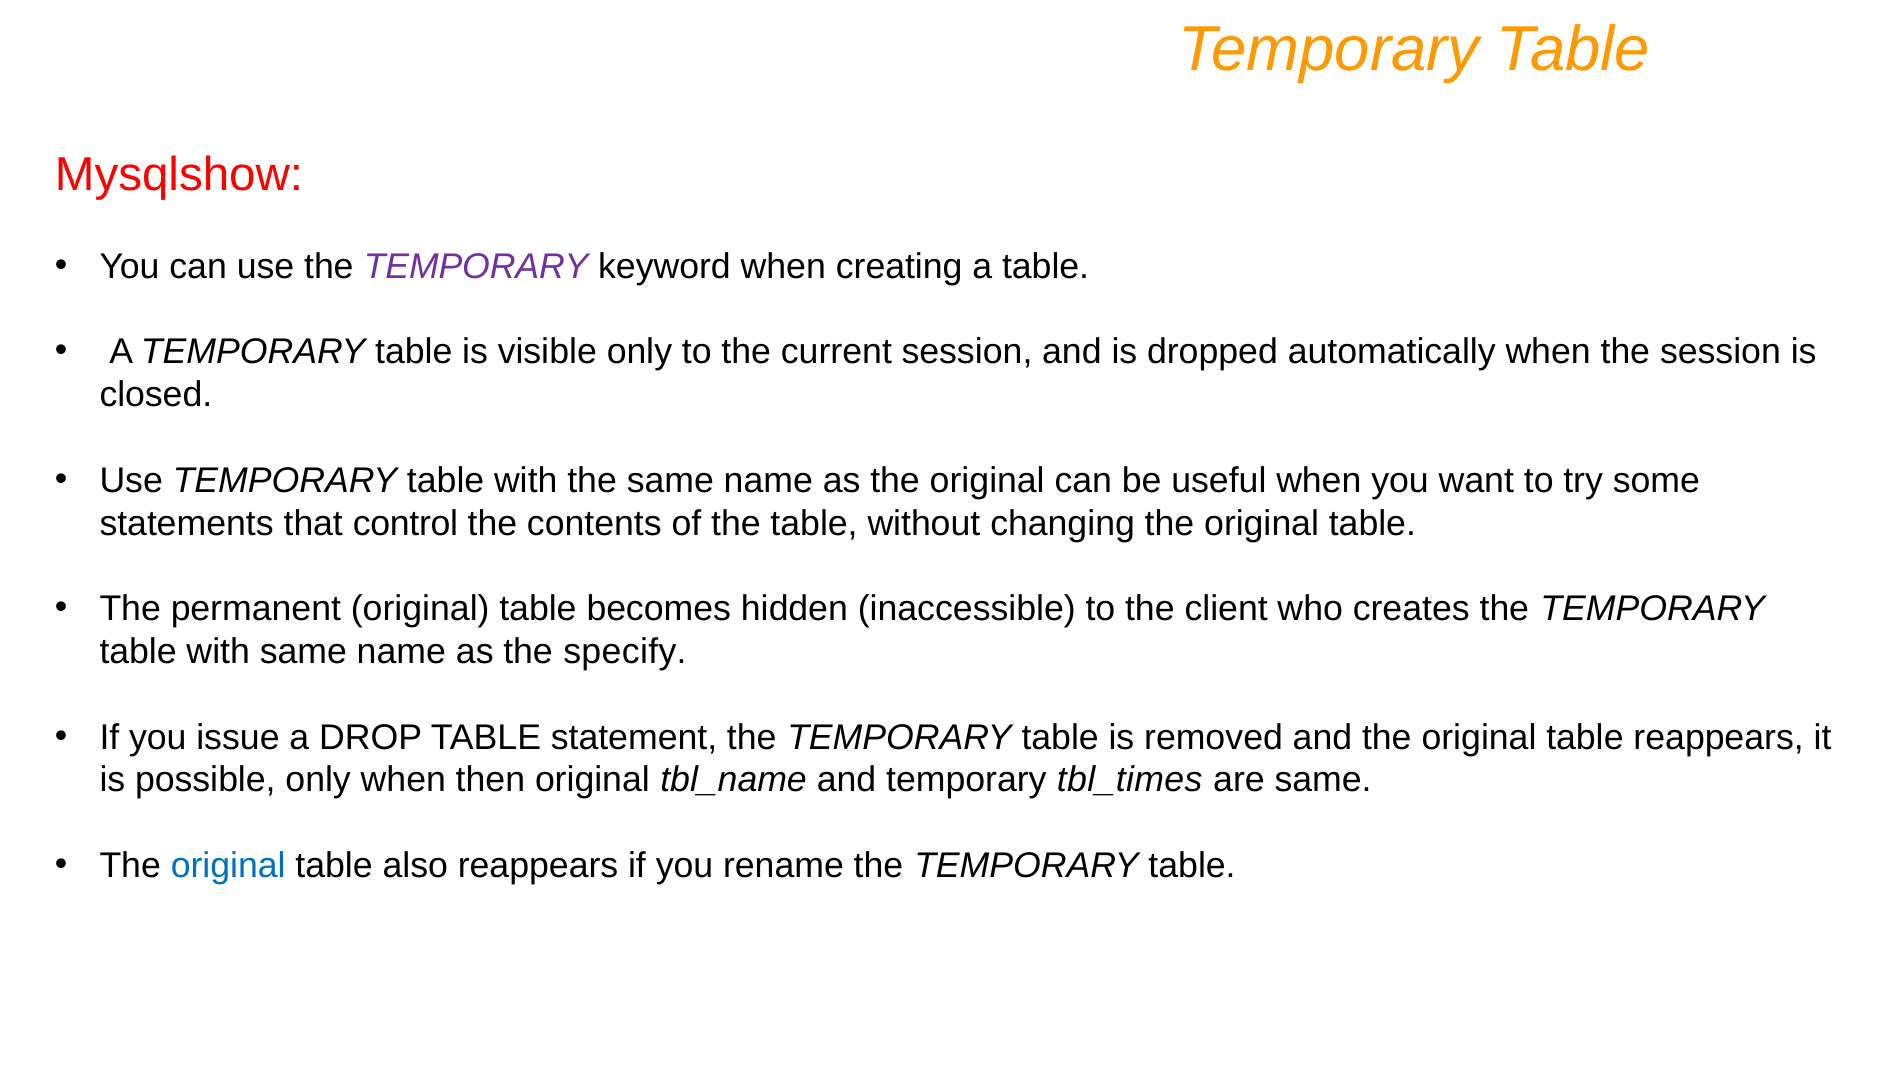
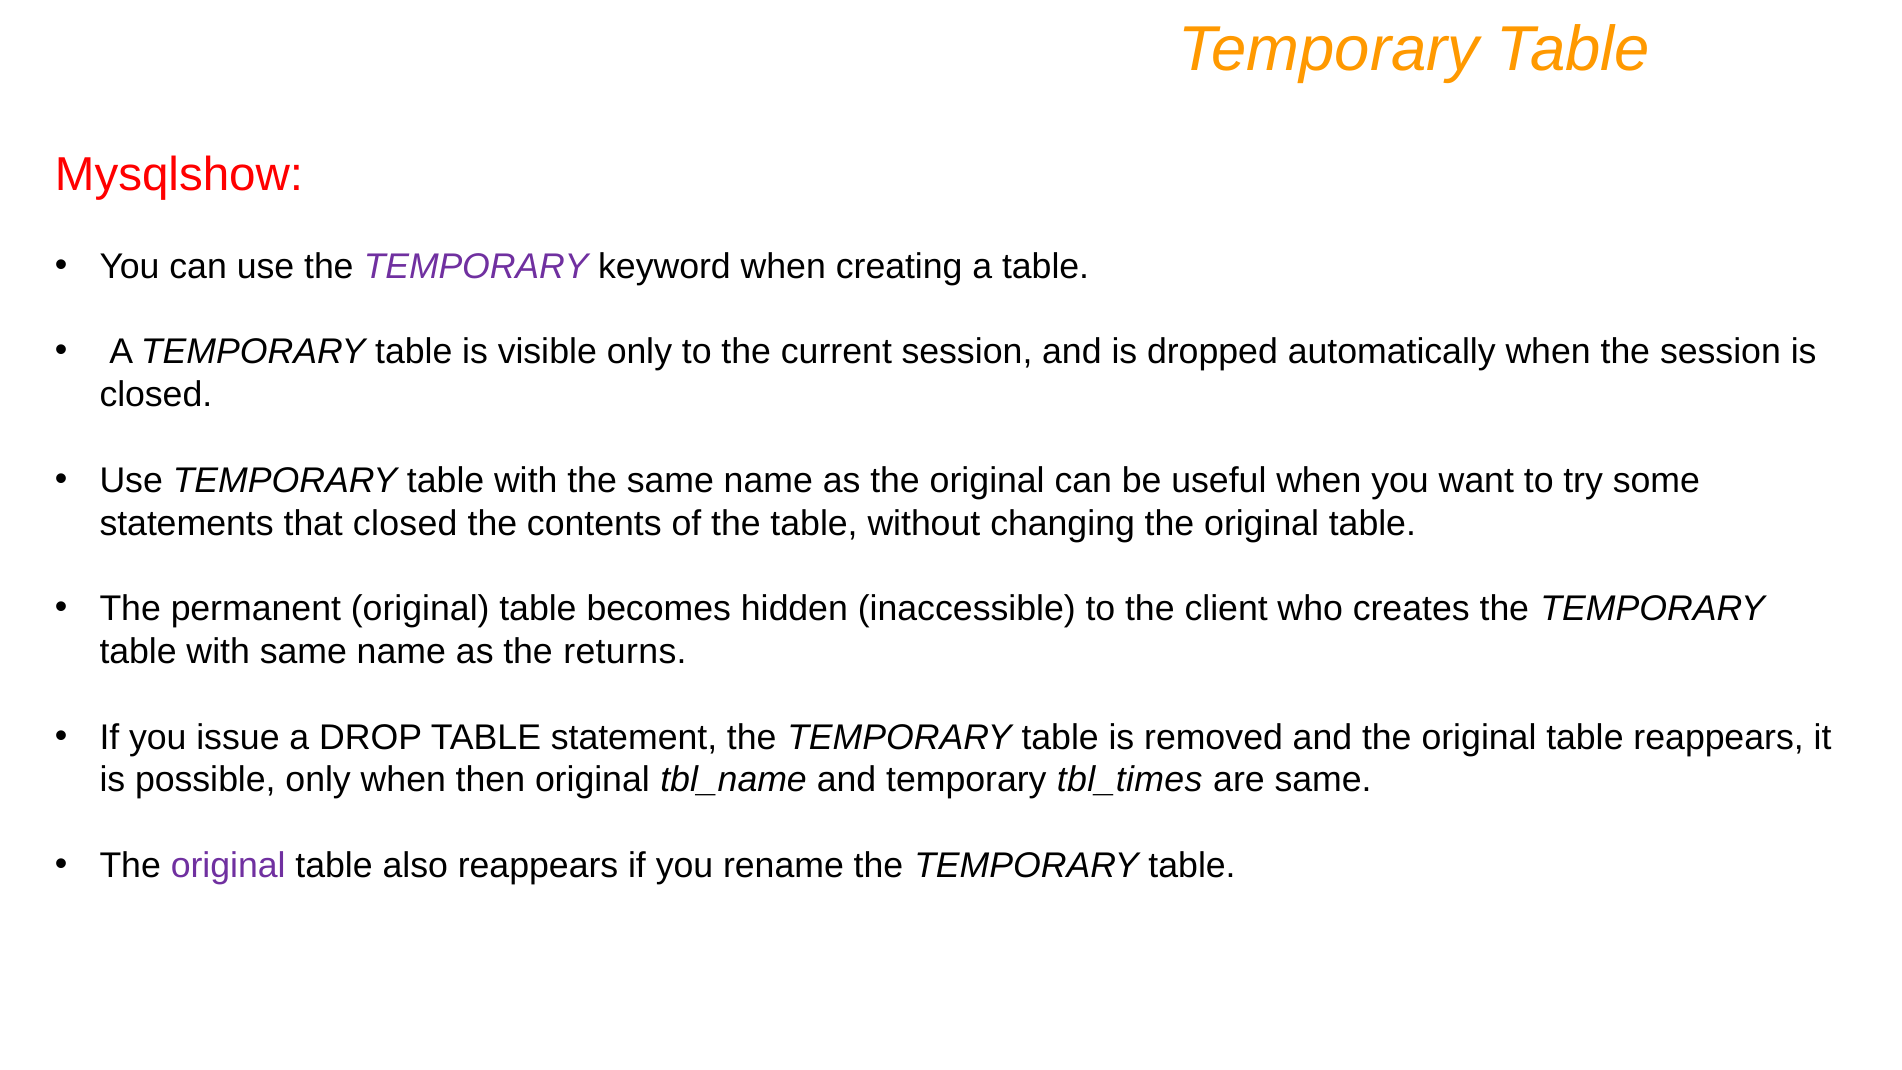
that control: control -> closed
specify: specify -> returns
original at (228, 866) colour: blue -> purple
